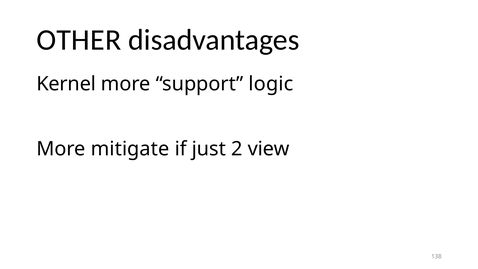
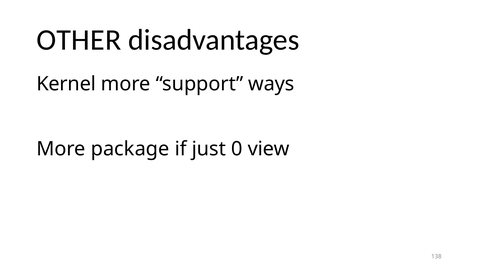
logic: logic -> ways
mitigate: mitigate -> package
2: 2 -> 0
